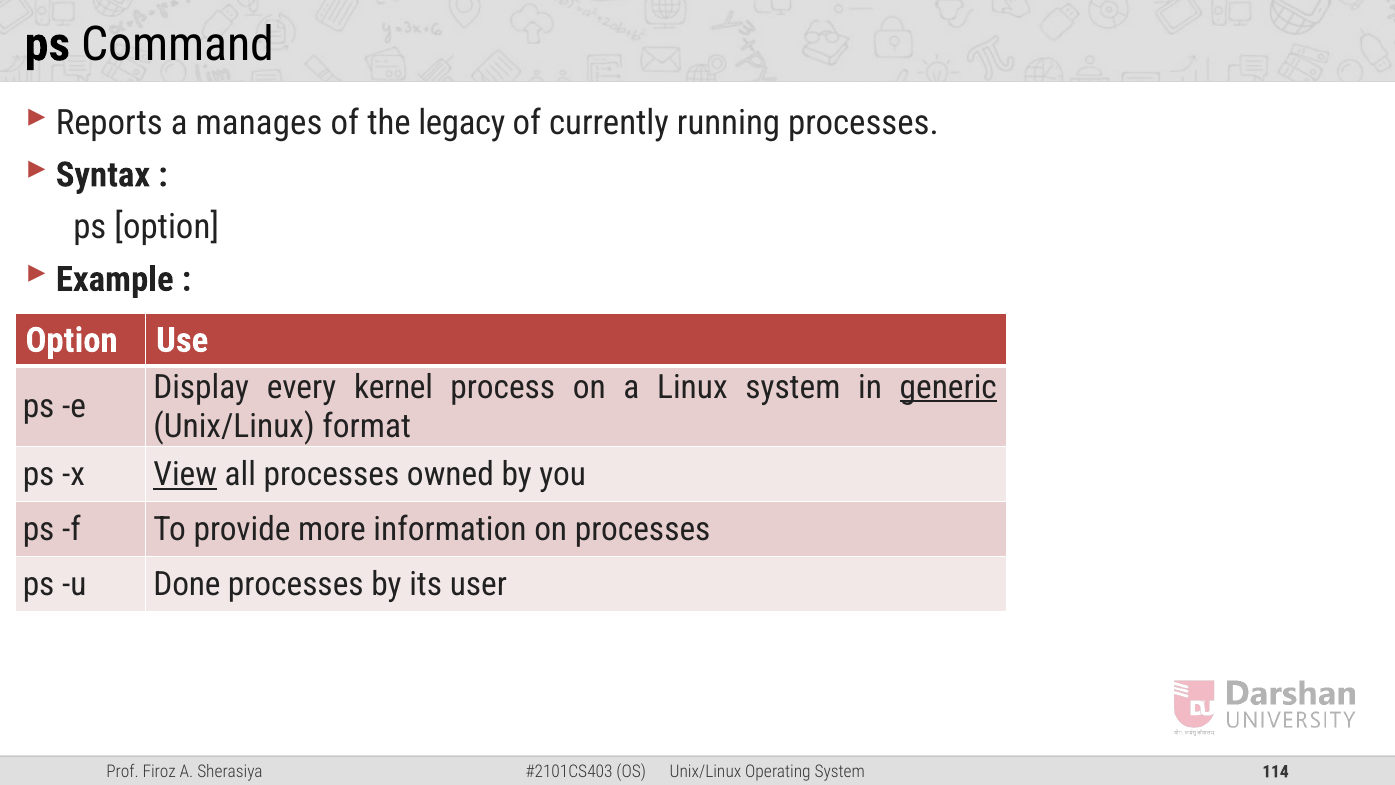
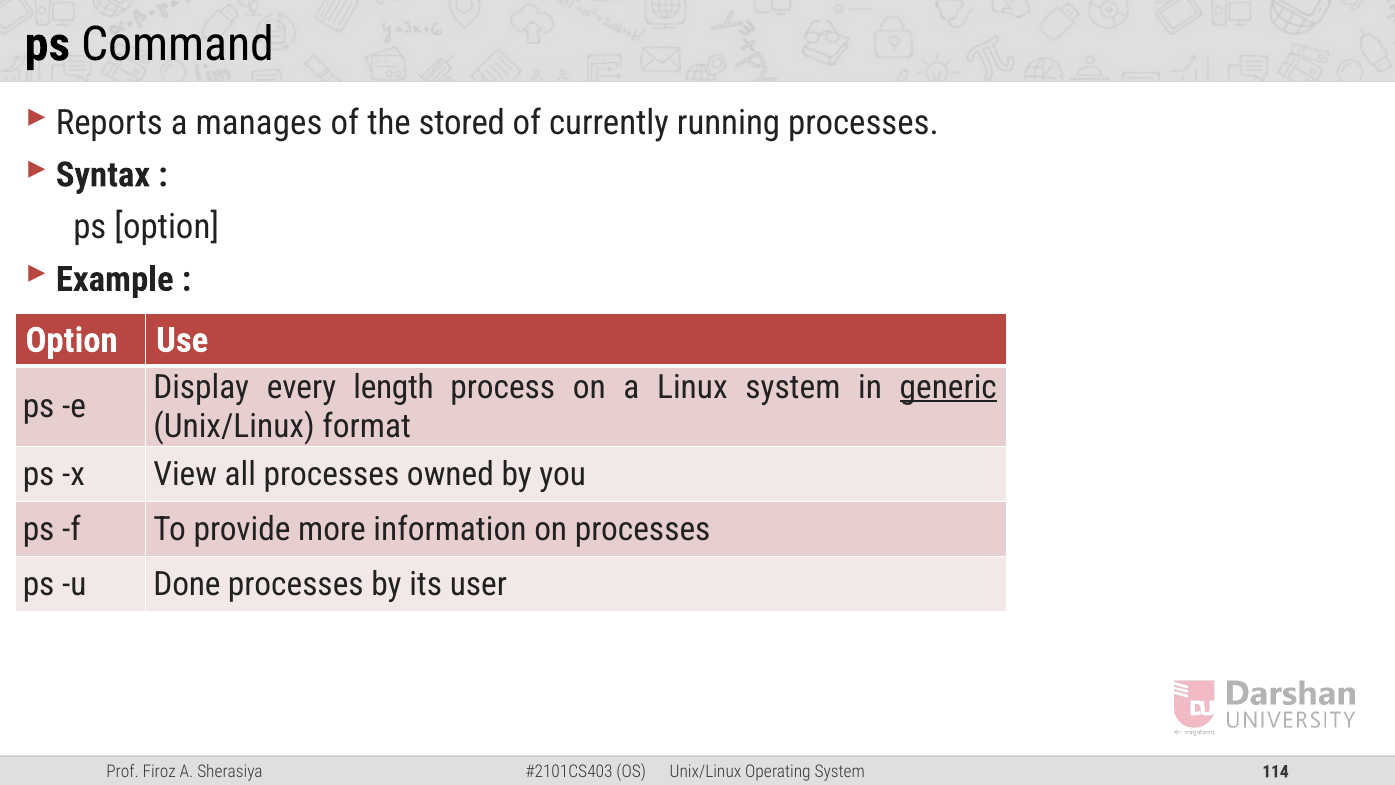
legacy: legacy -> stored
kernel: kernel -> length
View underline: present -> none
